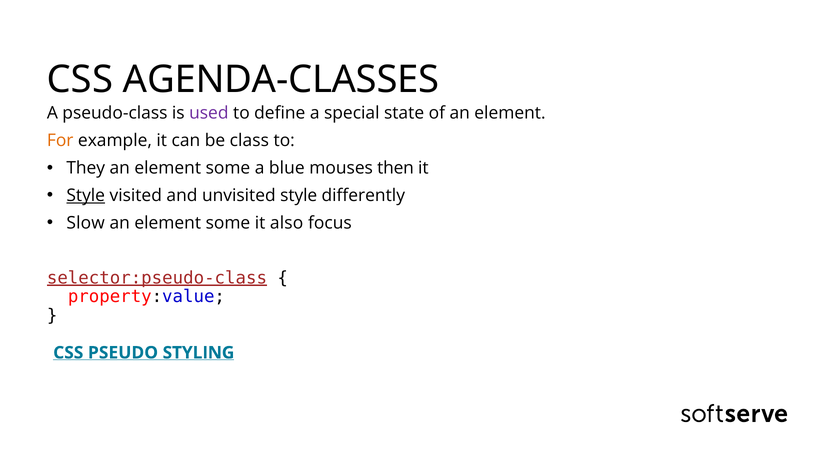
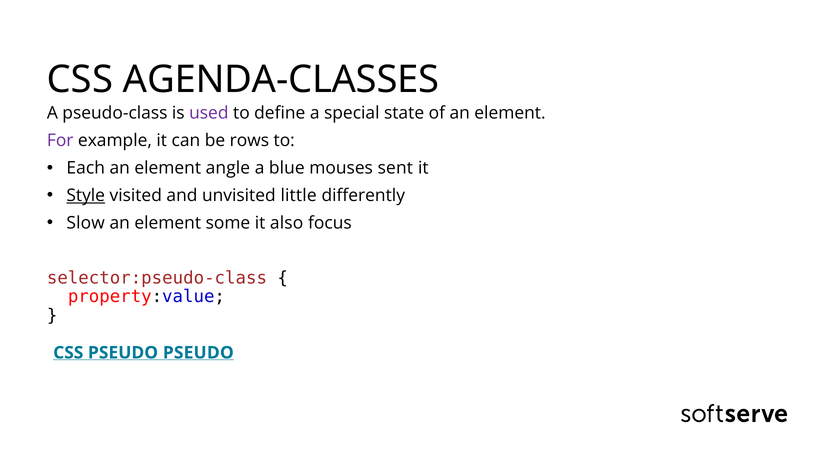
For colour: orange -> purple
class: class -> rows
They: They -> Each
some at (228, 168): some -> angle
then: then -> sent
unvisited style: style -> little
selector:pseudo-class underline: present -> none
PSEUDO STYLING: STYLING -> PSEUDO
